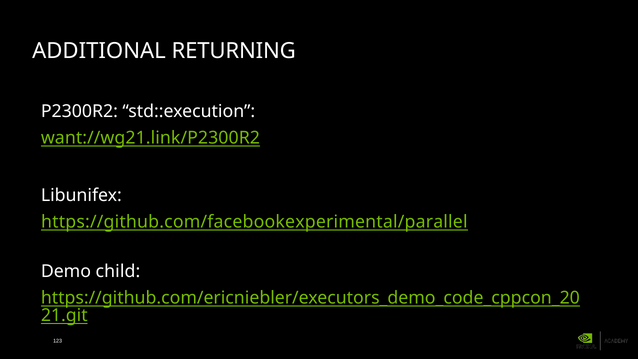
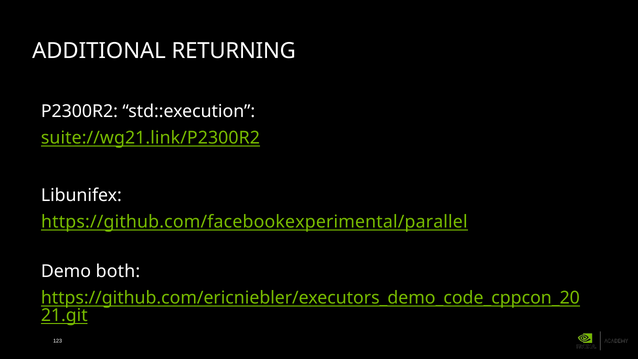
want://wg21.link/P2300R2: want://wg21.link/P2300R2 -> suite://wg21.link/P2300R2
child: child -> both
